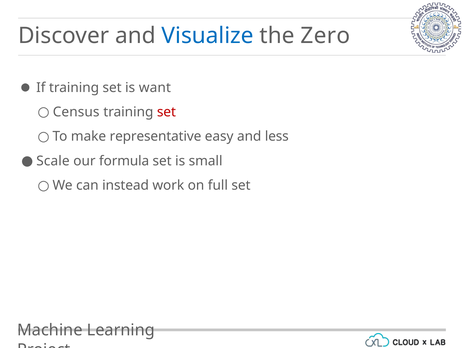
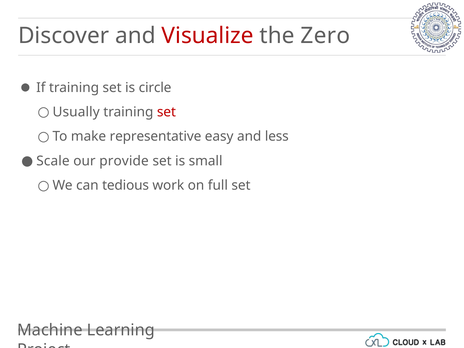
Visualize colour: blue -> red
want: want -> circle
Census: Census -> Usually
formula: formula -> provide
instead: instead -> tedious
